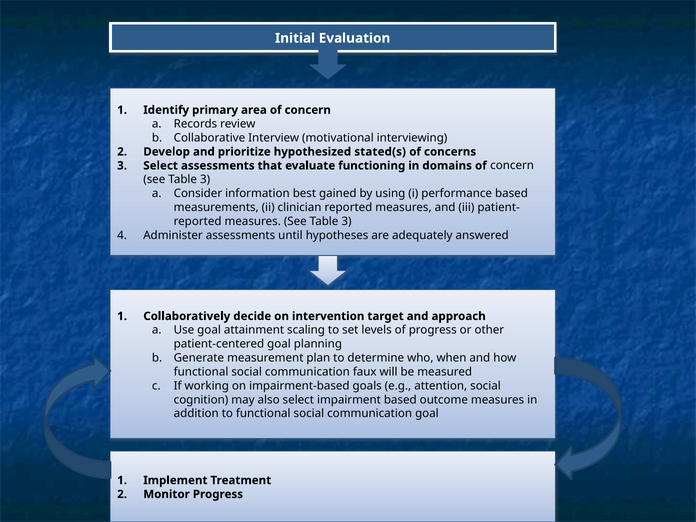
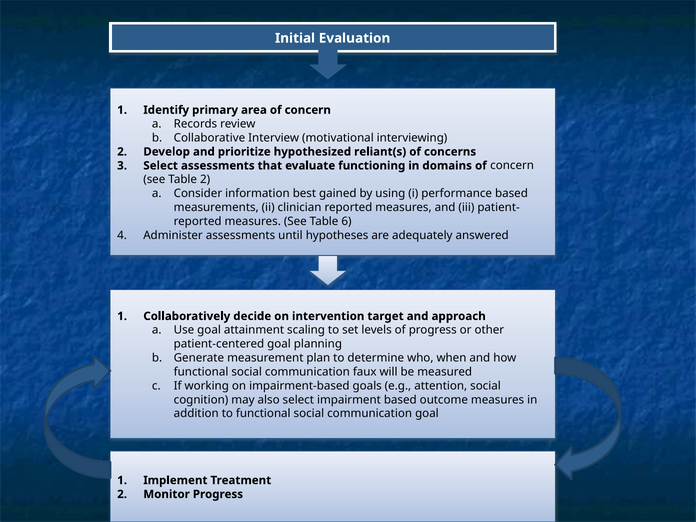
stated(s: stated(s -> reliant(s
3 at (205, 180): 3 -> 2
measures See Table 3: 3 -> 6
